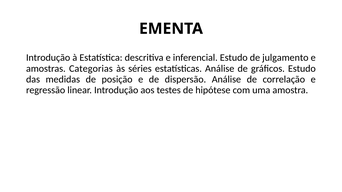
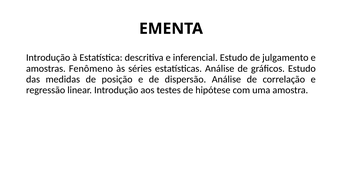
Categorias: Categorias -> Fenômeno
